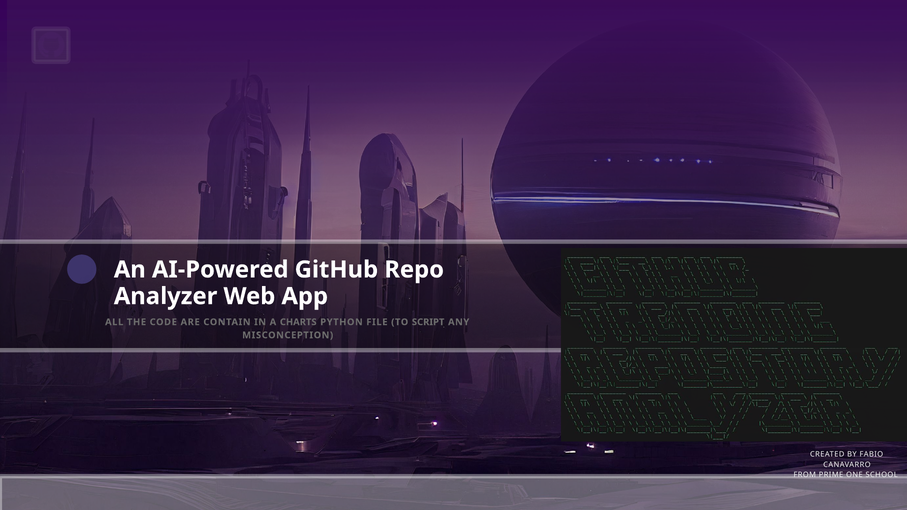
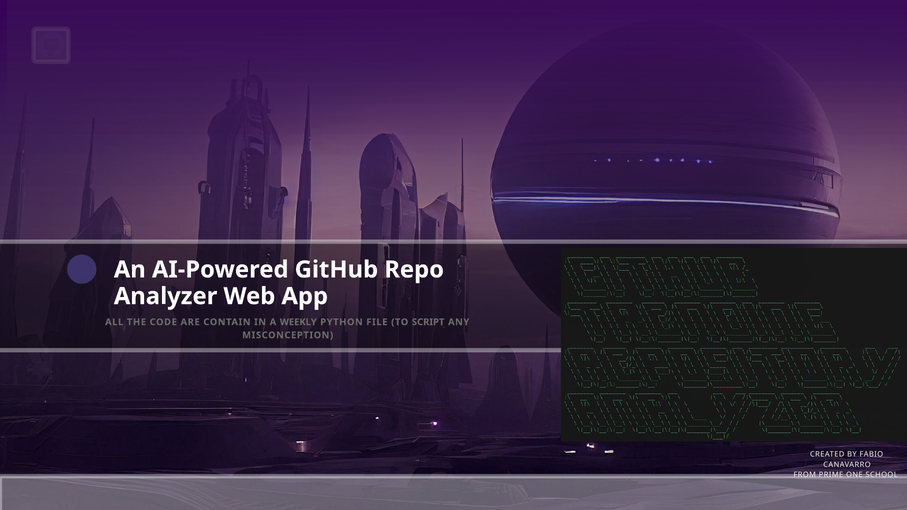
CHARTS: CHARTS -> WEEKLY
